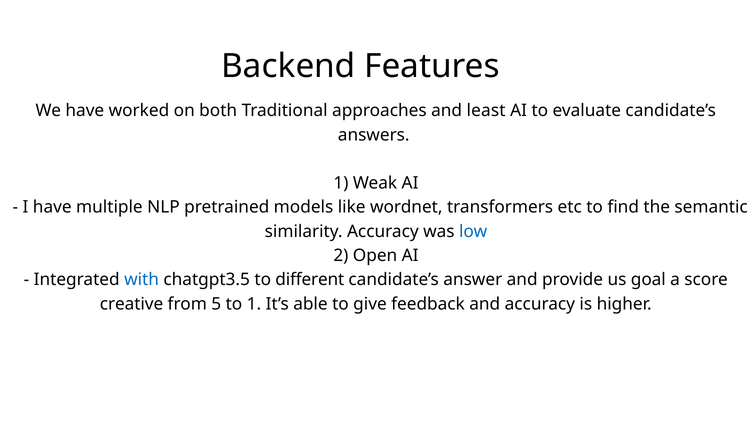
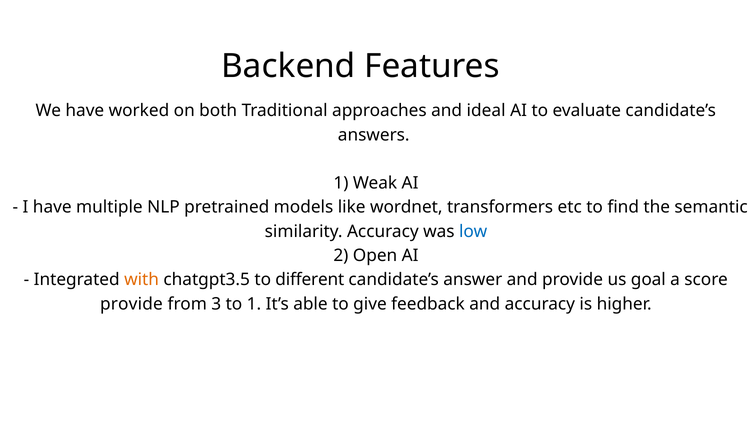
least: least -> ideal
with colour: blue -> orange
creative at (132, 304): creative -> provide
5: 5 -> 3
